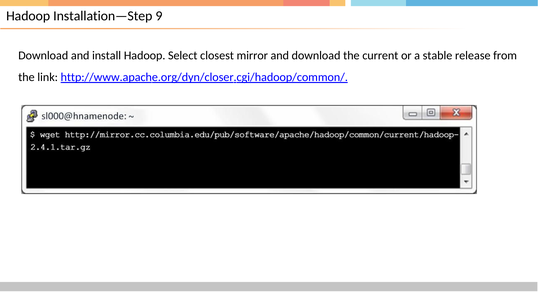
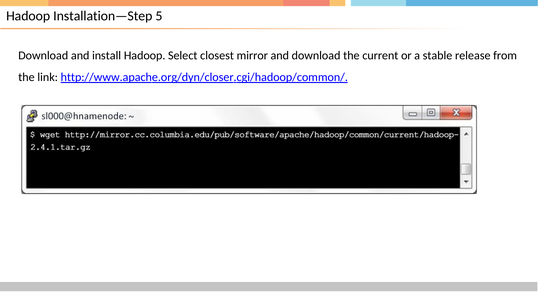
9: 9 -> 5
